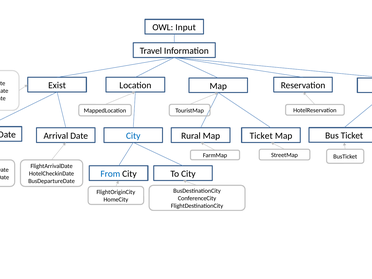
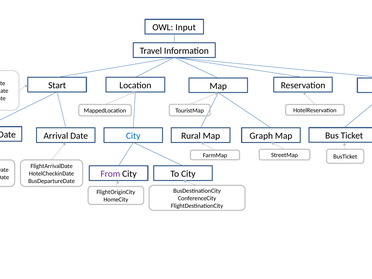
Exist: Exist -> Start
Map Ticket: Ticket -> Graph
From colour: blue -> purple
